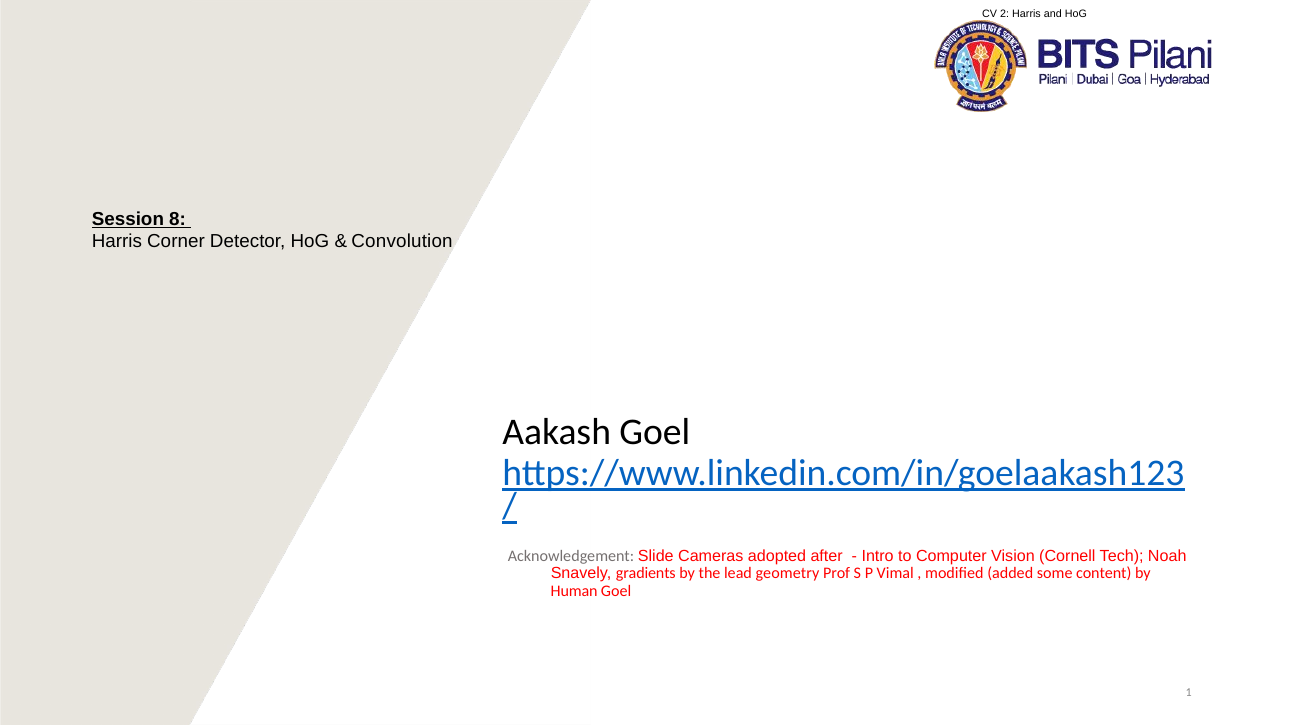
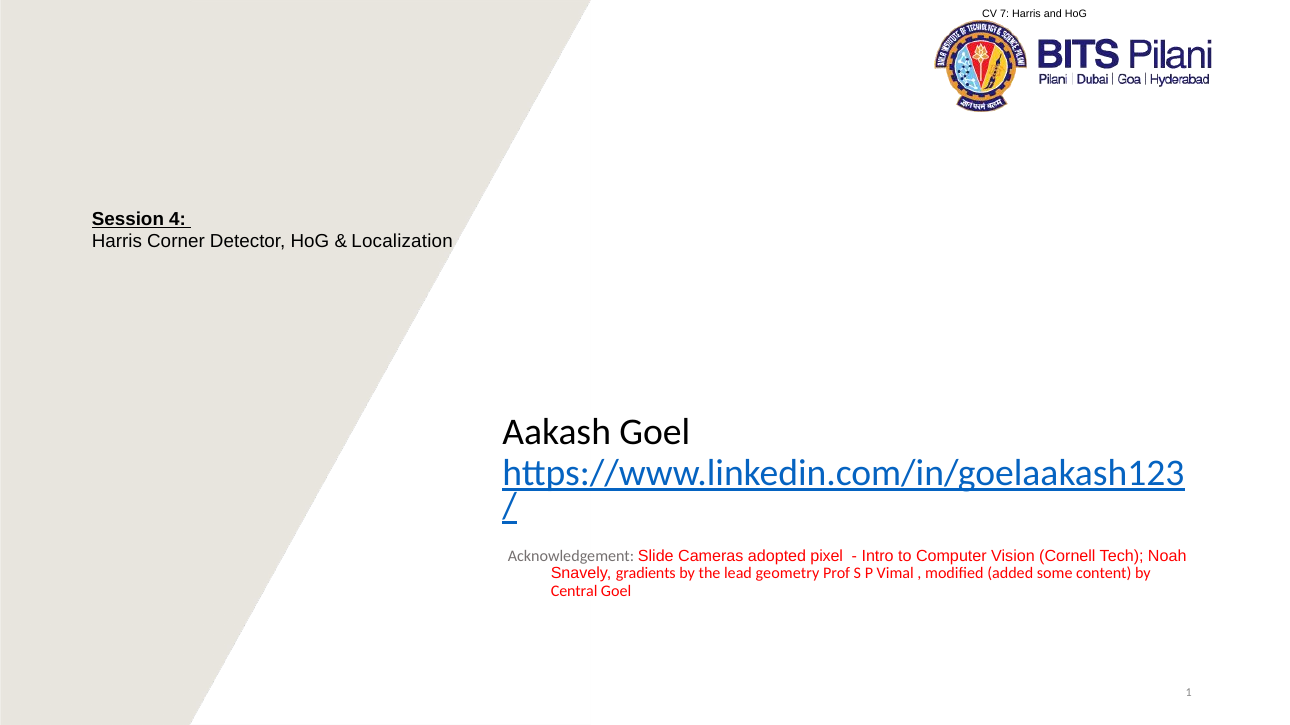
2: 2 -> 7
8: 8 -> 4
Convolution: Convolution -> Localization
after: after -> pixel
Human: Human -> Central
